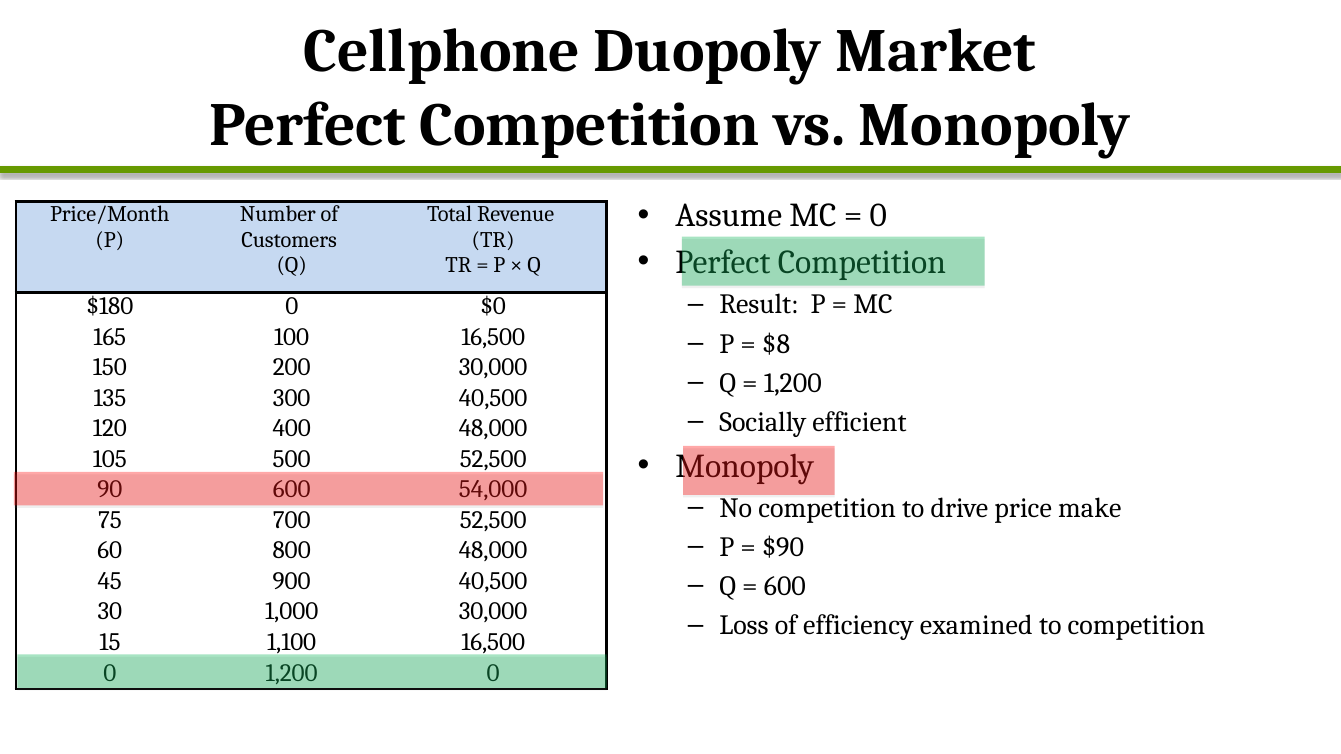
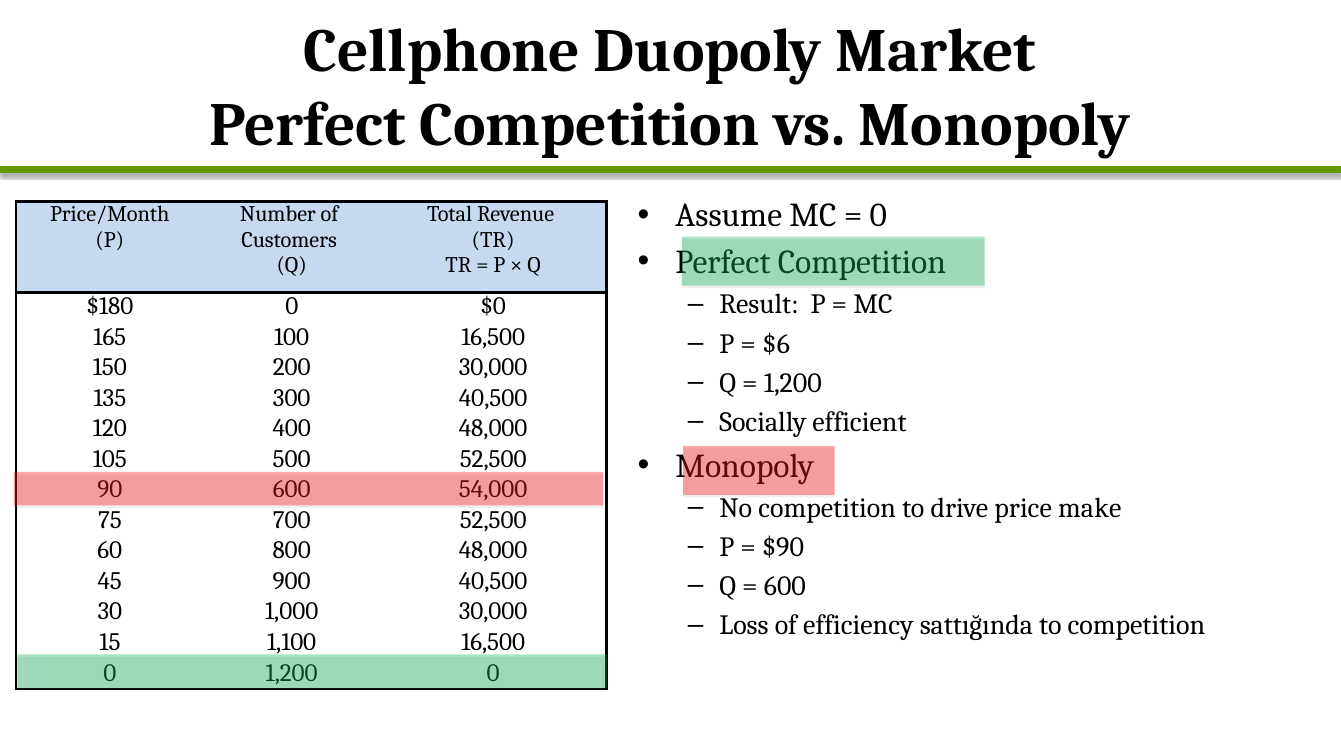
$8: $8 -> $6
examined: examined -> sattığında
